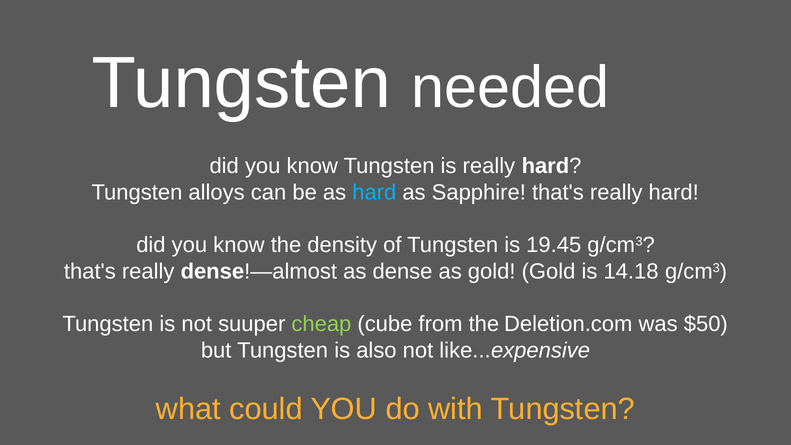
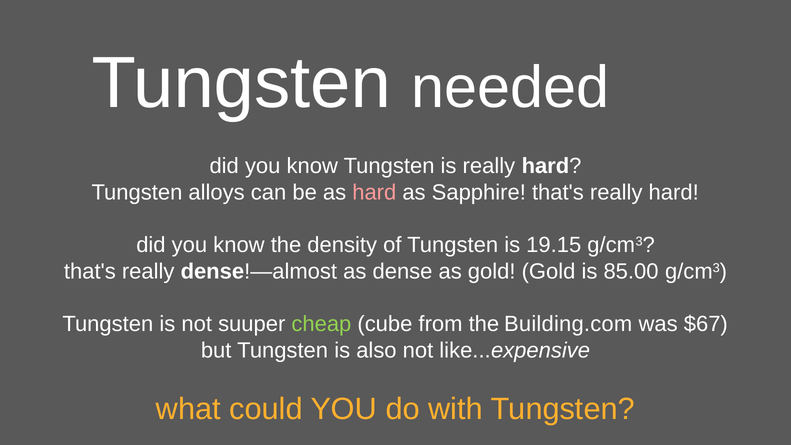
hard at (374, 192) colour: light blue -> pink
19.45: 19.45 -> 19.15
14.18: 14.18 -> 85.00
Deletion.com: Deletion.com -> Building.com
$50: $50 -> $67
